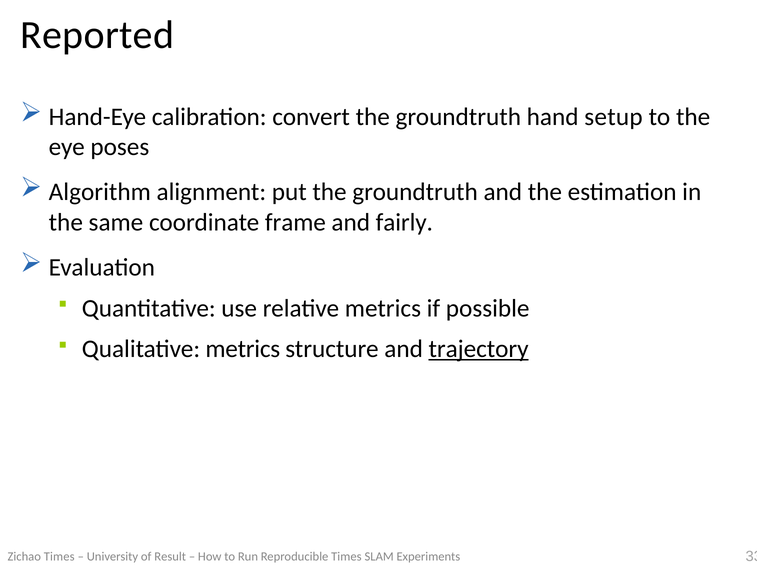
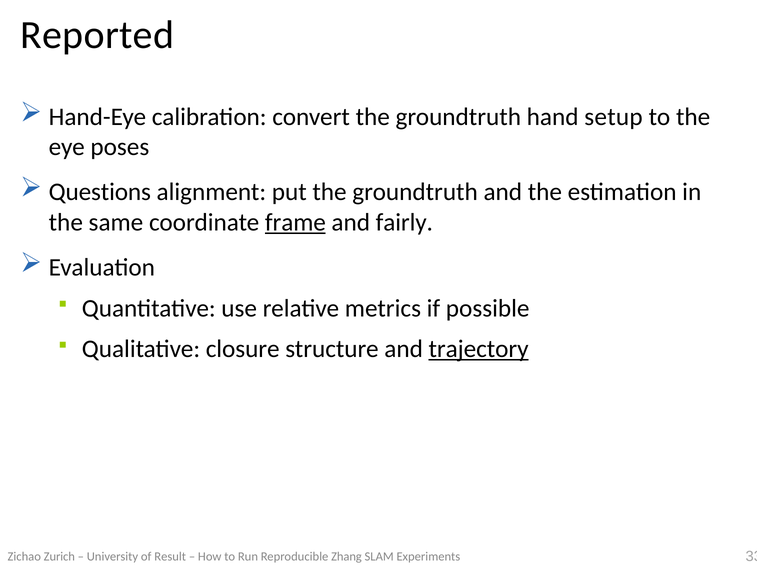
Algorithm: Algorithm -> Questions
frame underline: none -> present
Qualitative metrics: metrics -> closure
Zichao Times: Times -> Zurich
Reproducible Times: Times -> Zhang
